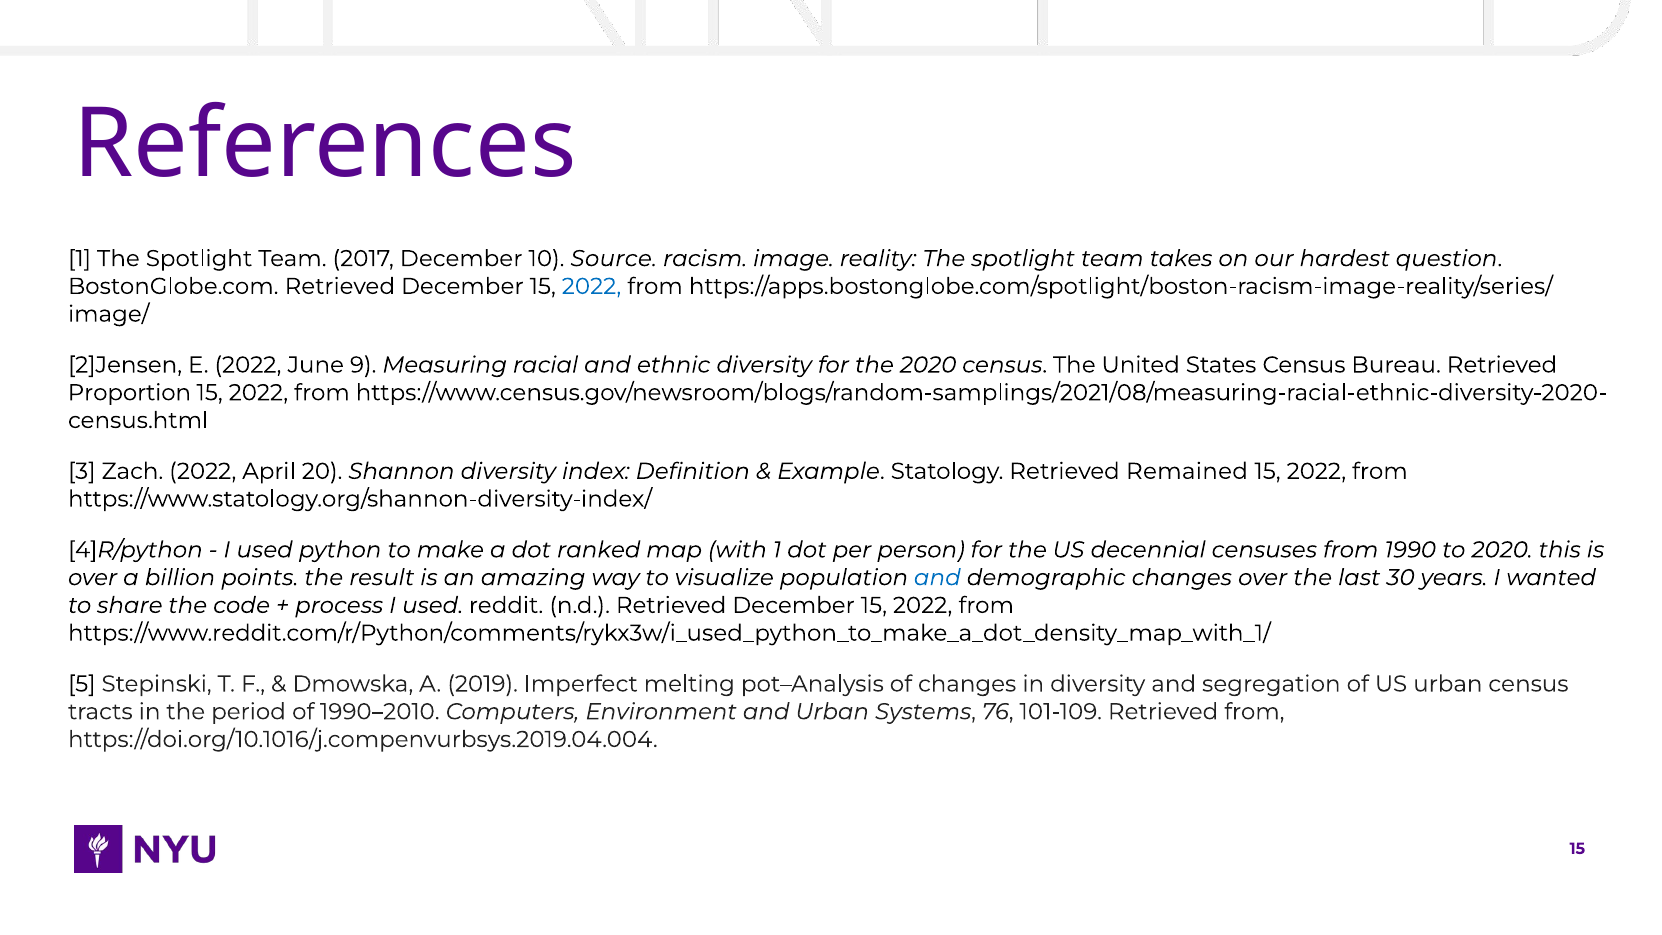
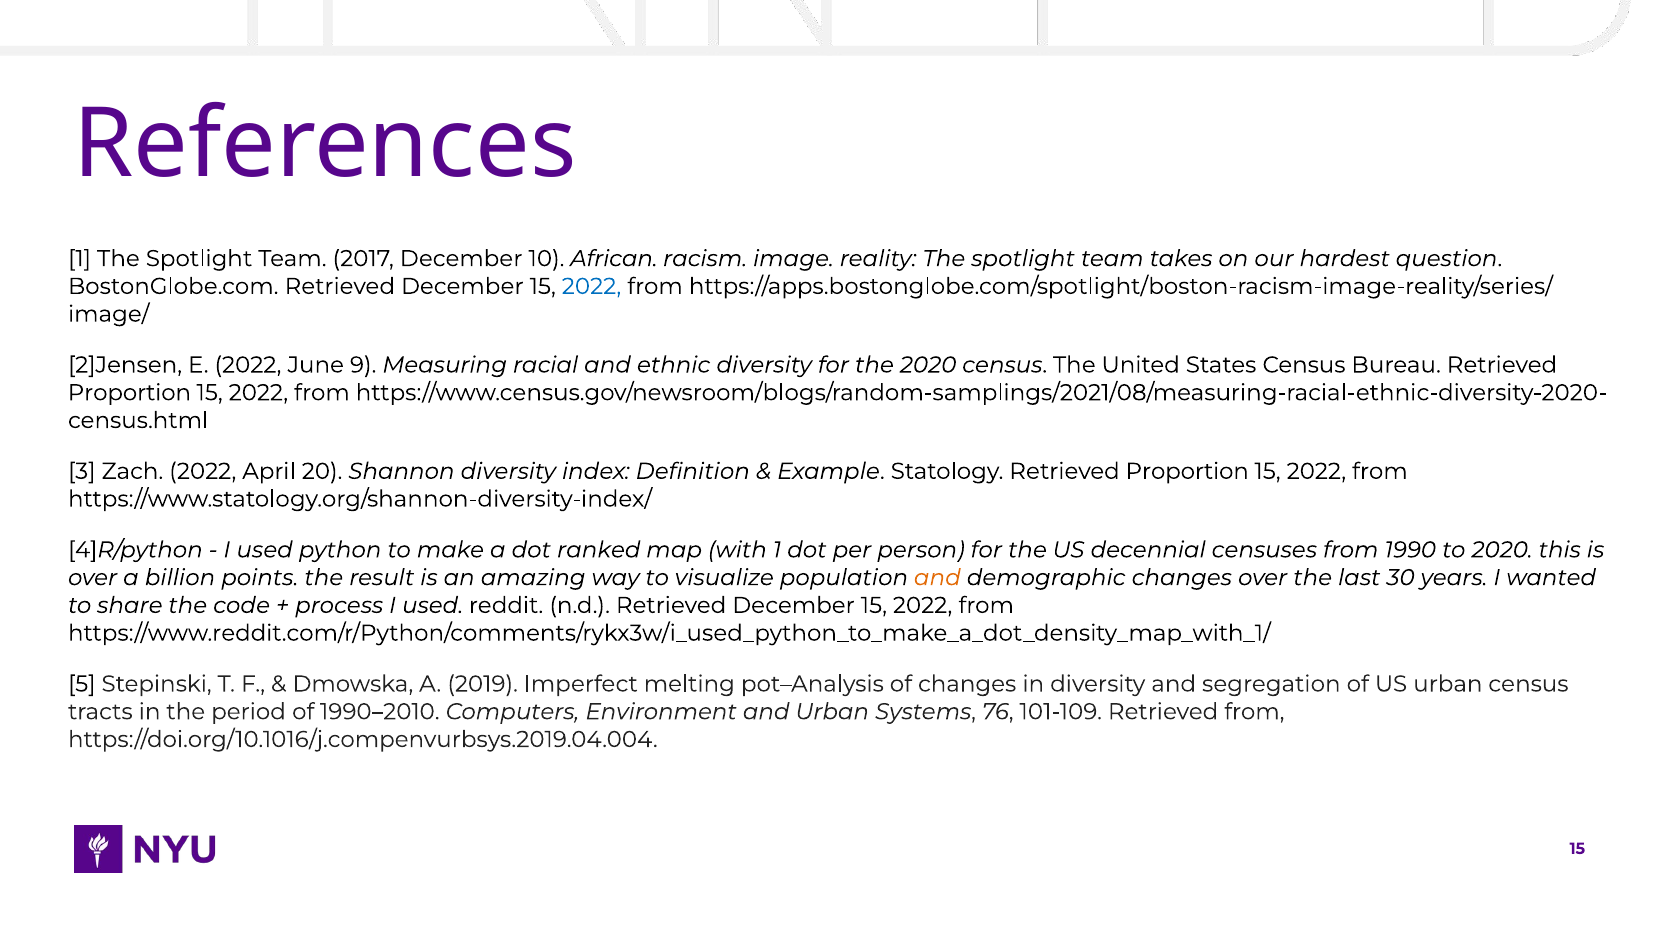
Source: Source -> African
Statology Retrieved Remained: Remained -> Proportion
and at (937, 578) colour: blue -> orange
